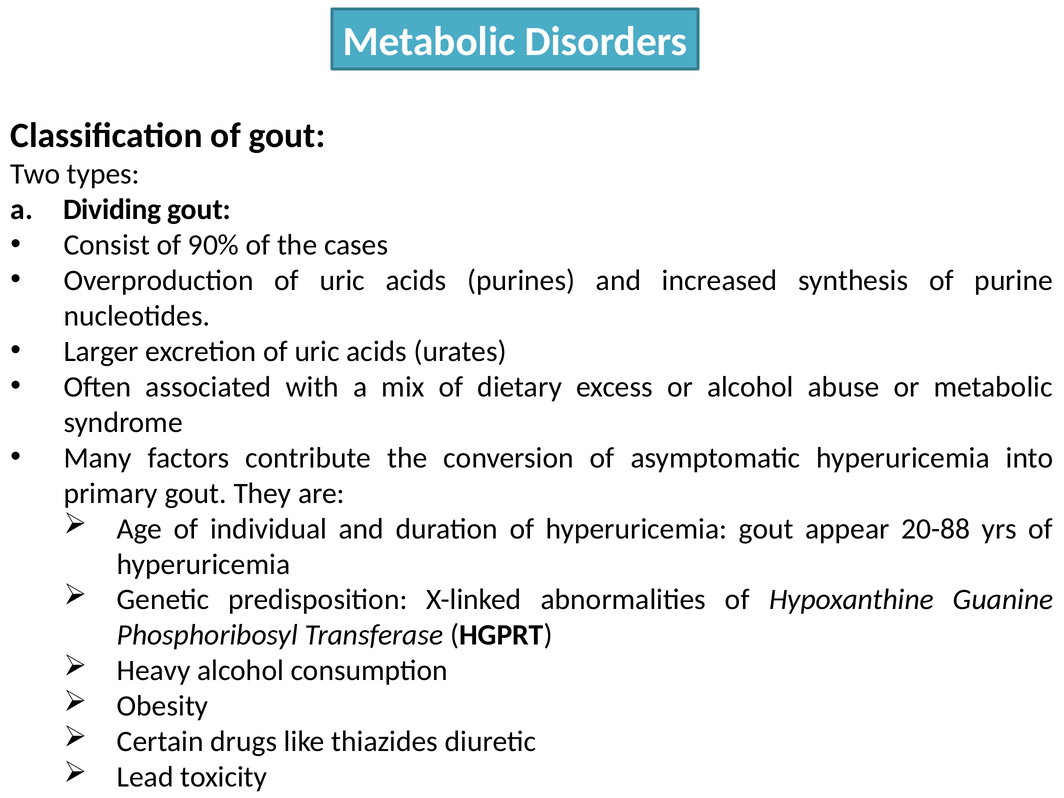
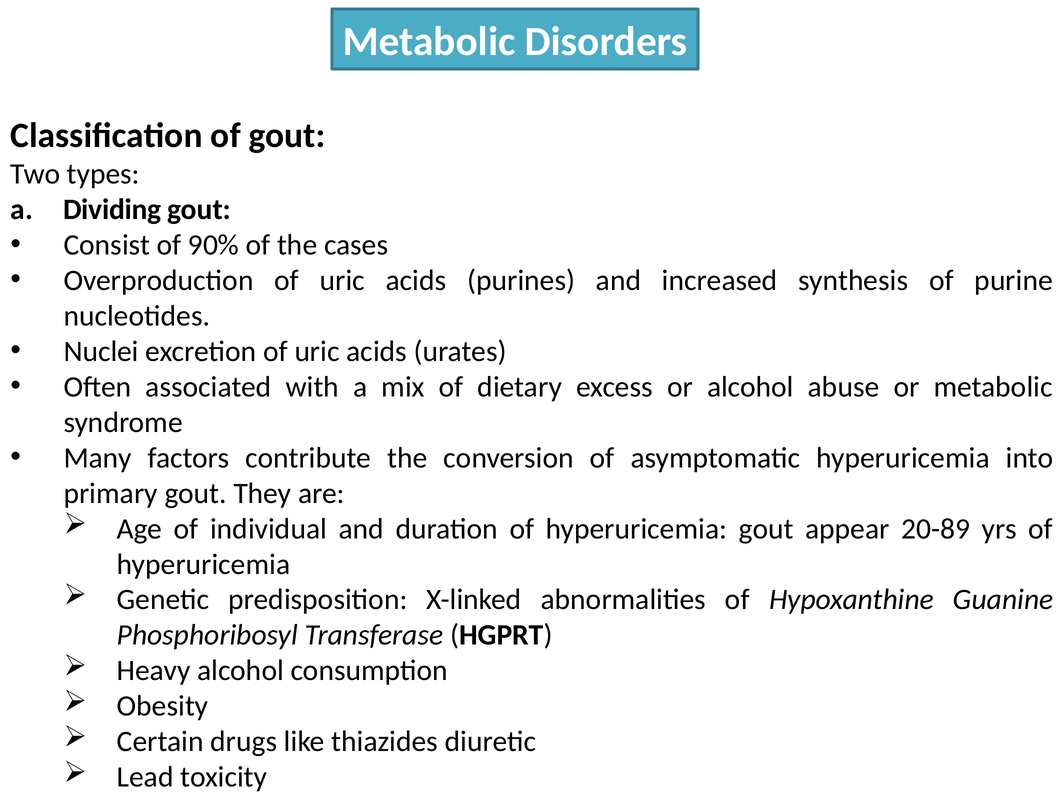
Larger: Larger -> Nuclei
20-88: 20-88 -> 20-89
